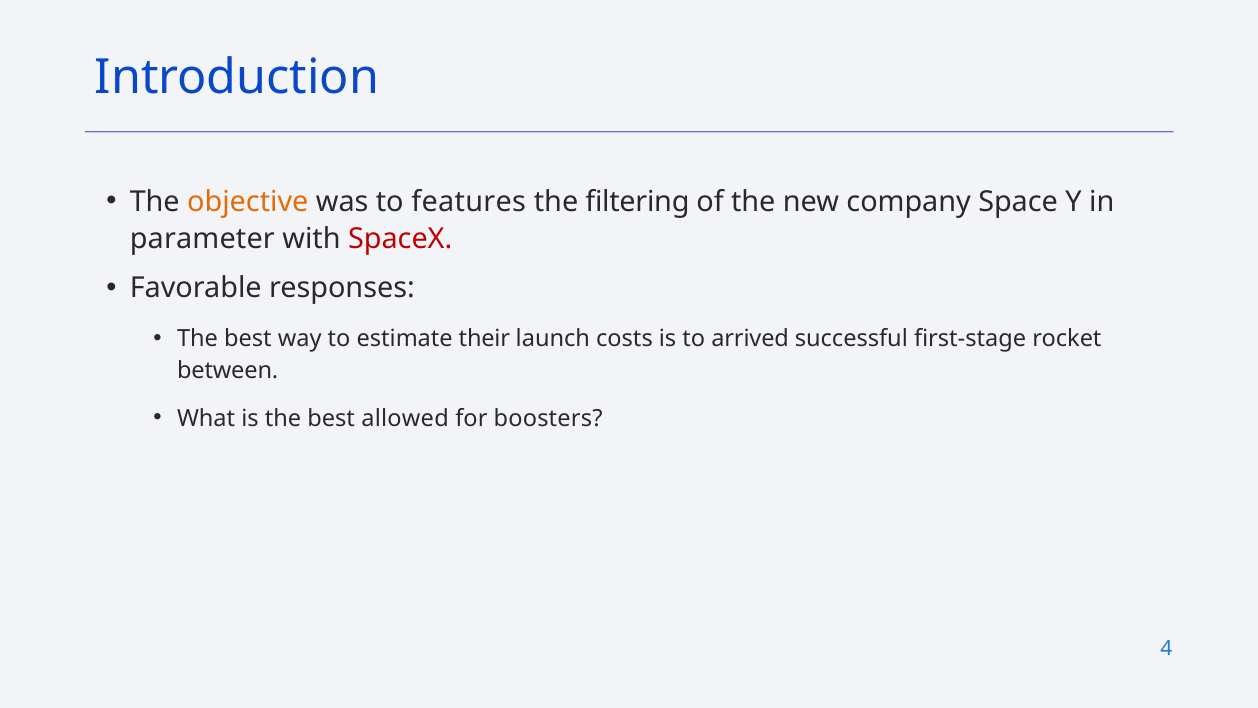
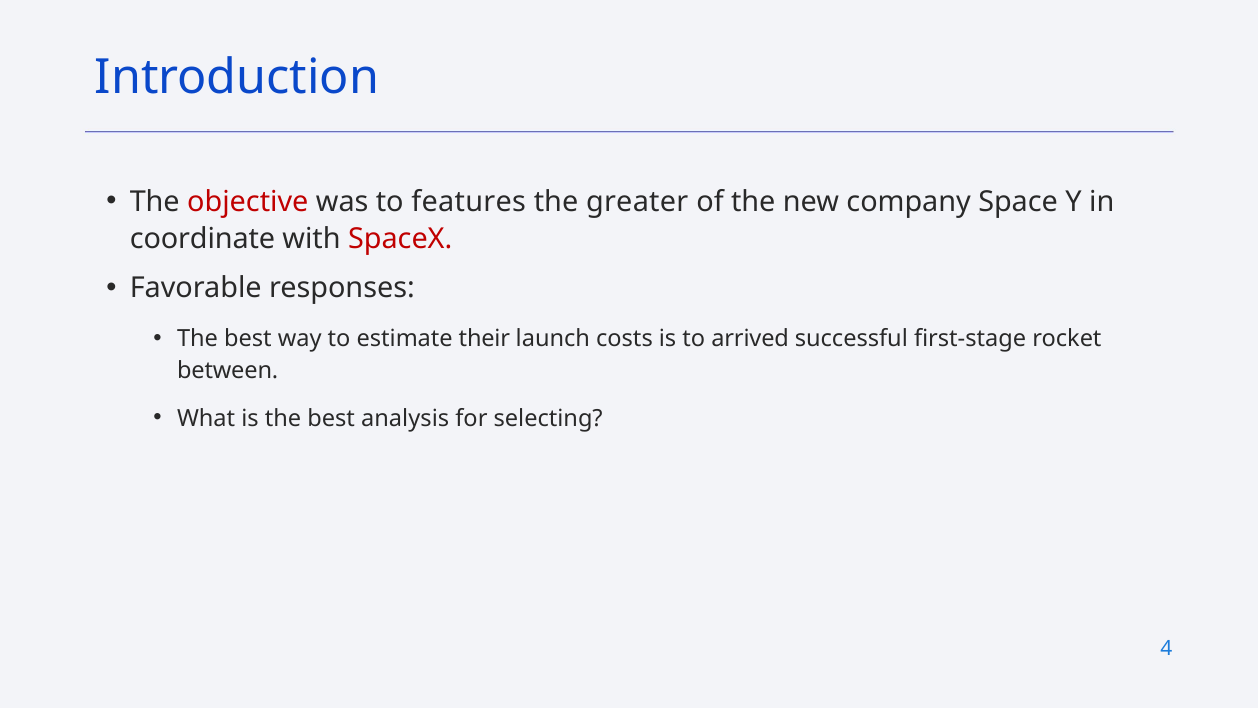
objective colour: orange -> red
filtering: filtering -> greater
parameter: parameter -> coordinate
allowed: allowed -> analysis
boosters: boosters -> selecting
